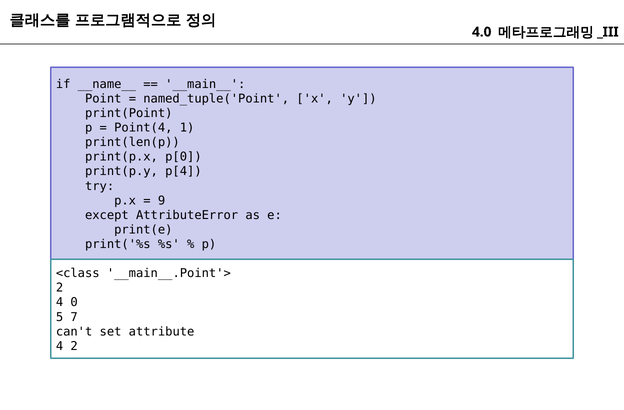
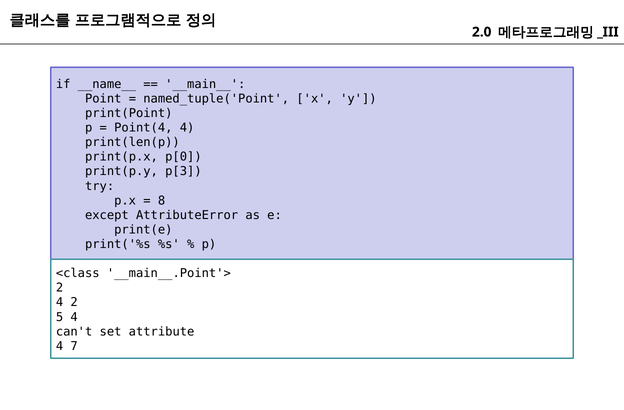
4.0: 4.0 -> 2.0
Point(4 1: 1 -> 4
p[4: p[4 -> p[3
9: 9 -> 8
4 0: 0 -> 2
5 7: 7 -> 4
4 2: 2 -> 7
